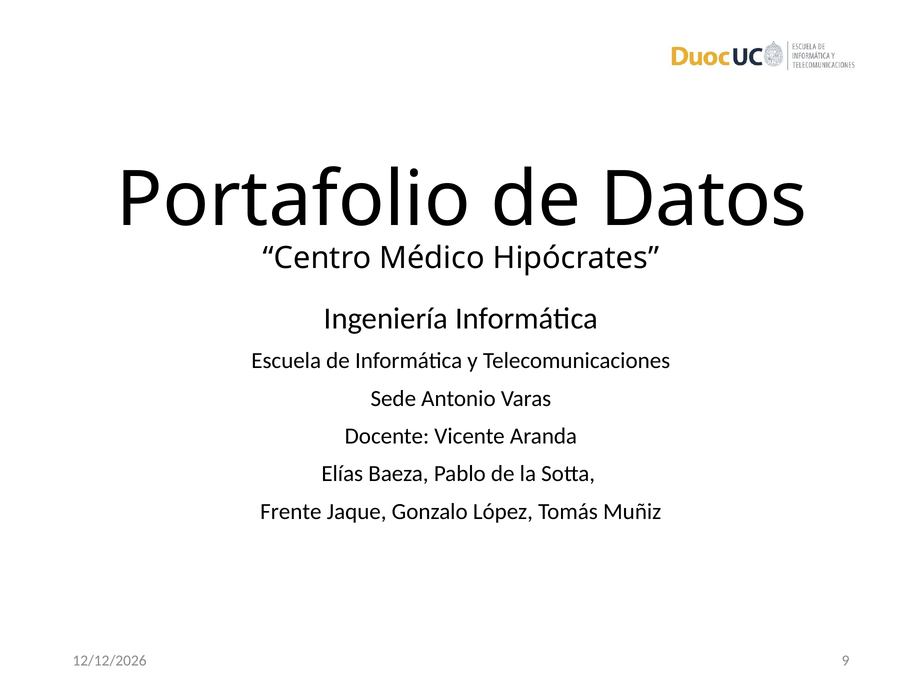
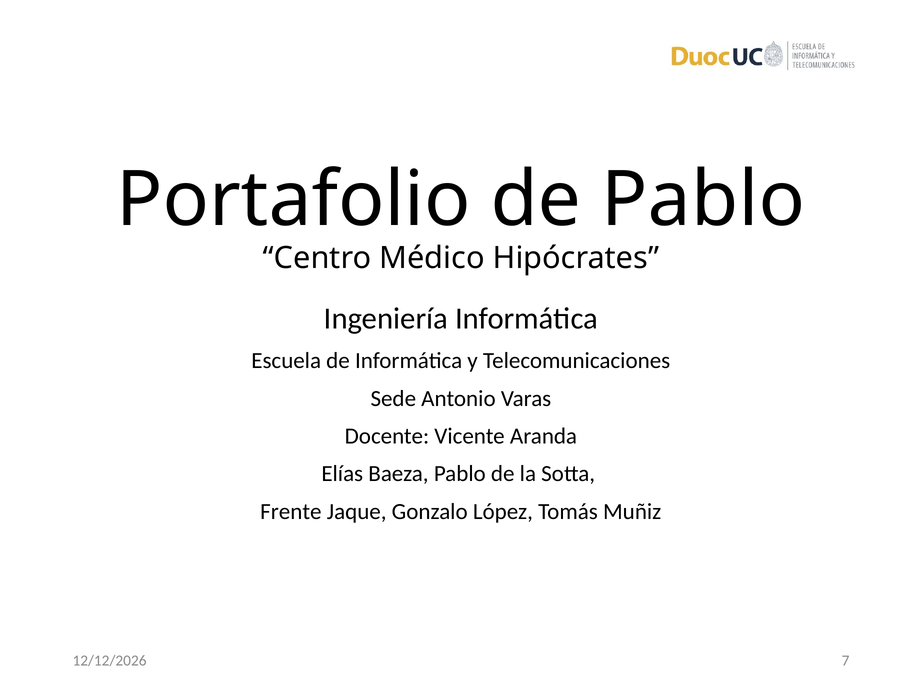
de Datos: Datos -> Pablo
9: 9 -> 7
